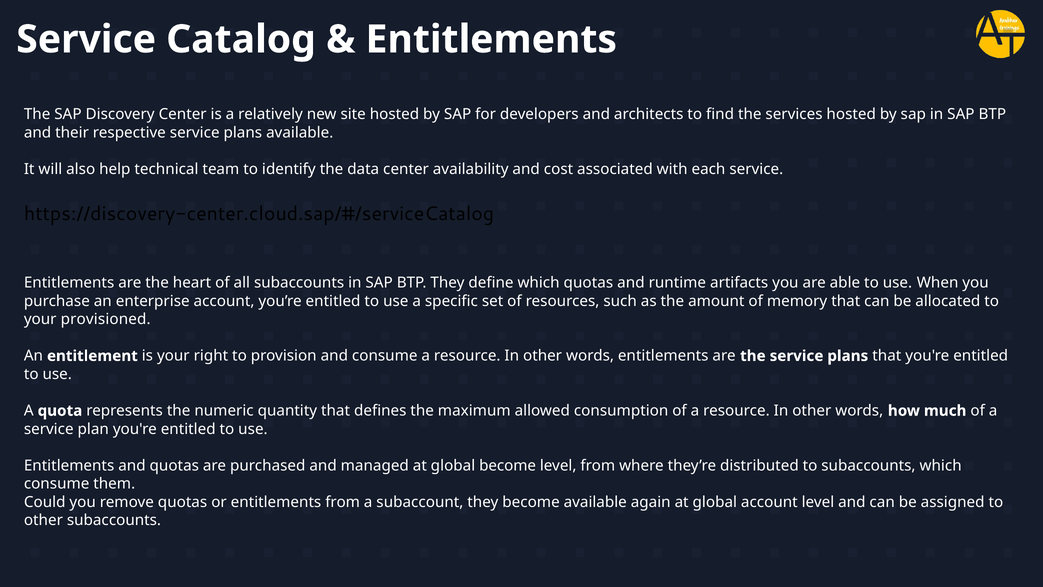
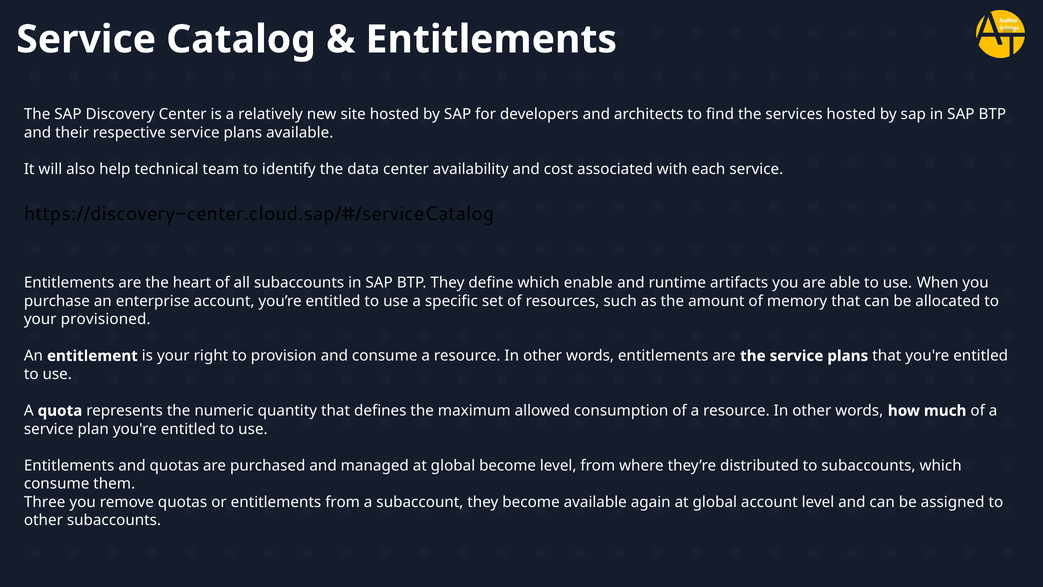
which quotas: quotas -> enable
Could: Could -> Three
